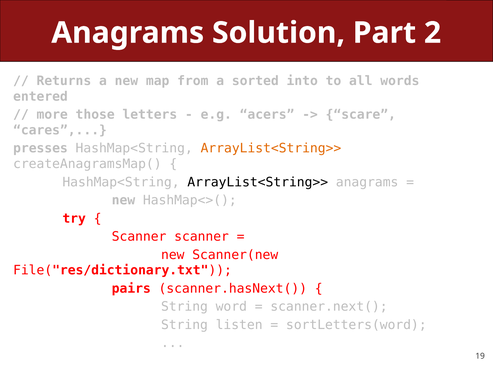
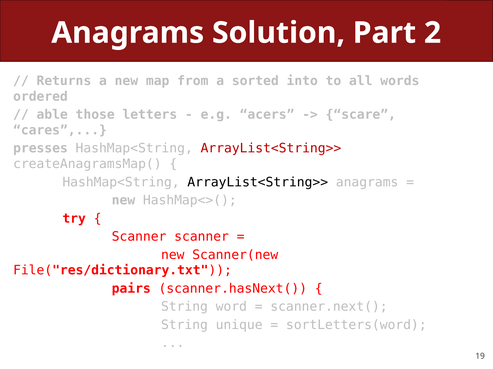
entered: entered -> ordered
more: more -> able
ArrayList<String>> at (271, 149) colour: orange -> red
listen: listen -> unique
